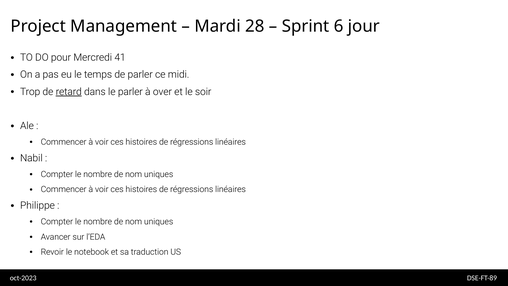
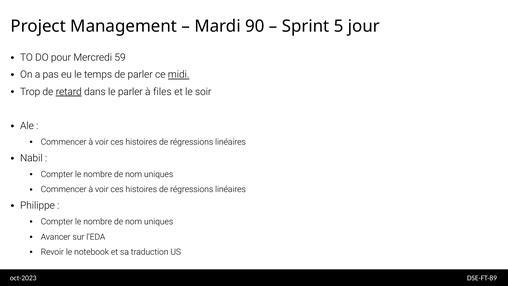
28: 28 -> 90
6: 6 -> 5
41: 41 -> 59
midi underline: none -> present
over: over -> files
